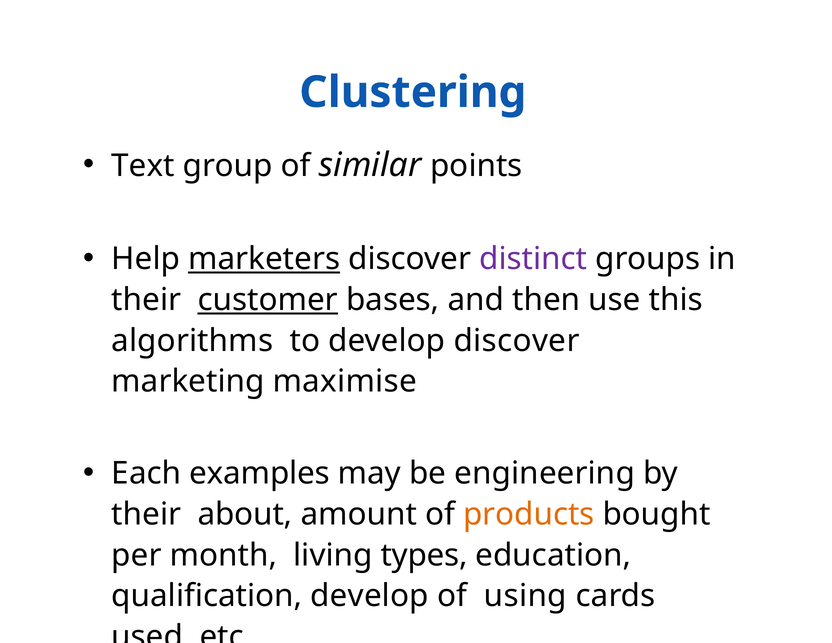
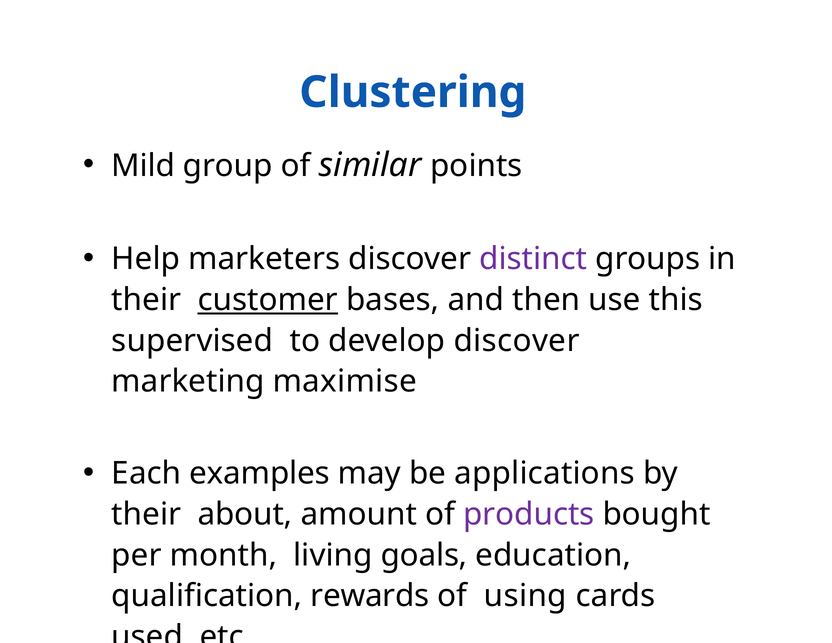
Text: Text -> Mild
marketers underline: present -> none
algorithms: algorithms -> supervised
engineering: engineering -> applications
products colour: orange -> purple
types: types -> goals
qualification develop: develop -> rewards
